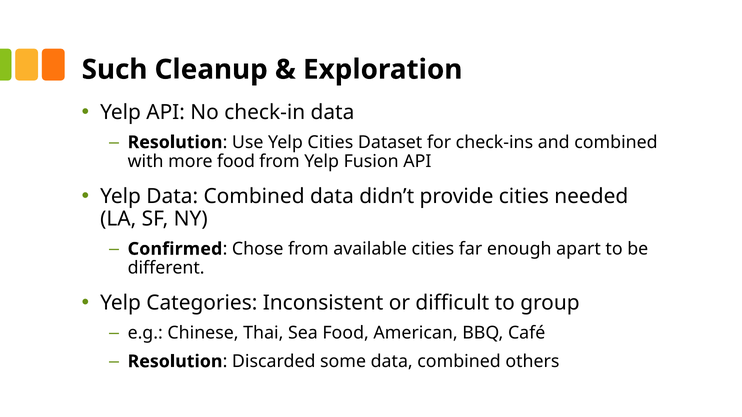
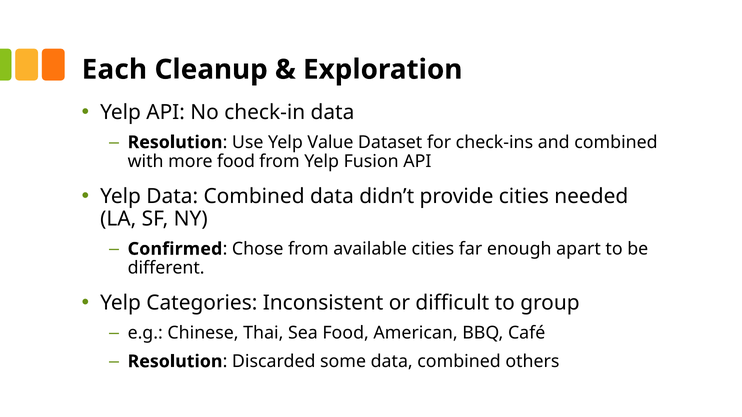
Such: Such -> Each
Yelp Cities: Cities -> Value
